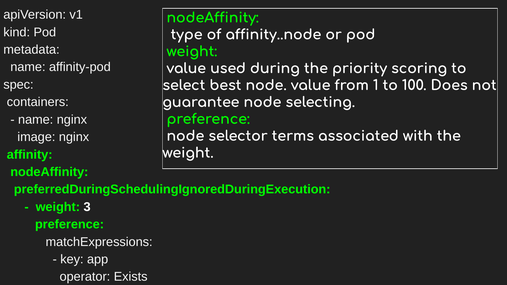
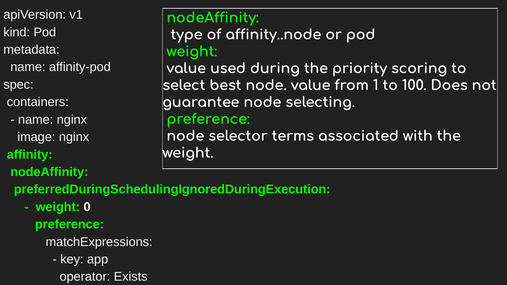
3: 3 -> 0
